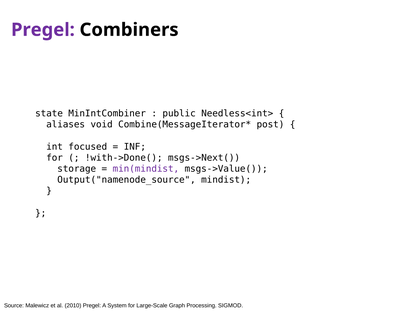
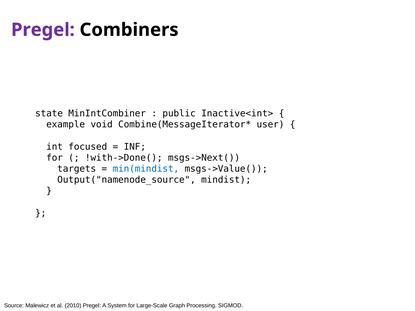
Needless<int>: Needless<int> -> Inactive<int>
aliases: aliases -> example
post: post -> user
storage: storage -> targets
min(mindist colour: purple -> blue
